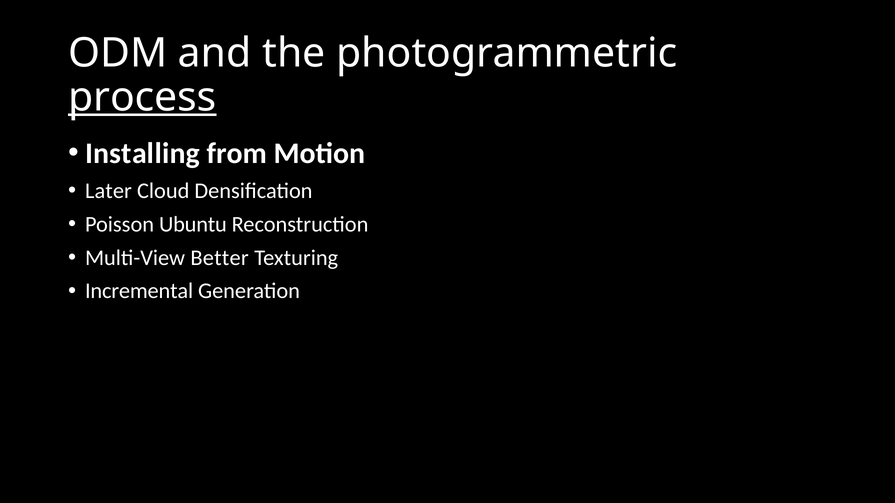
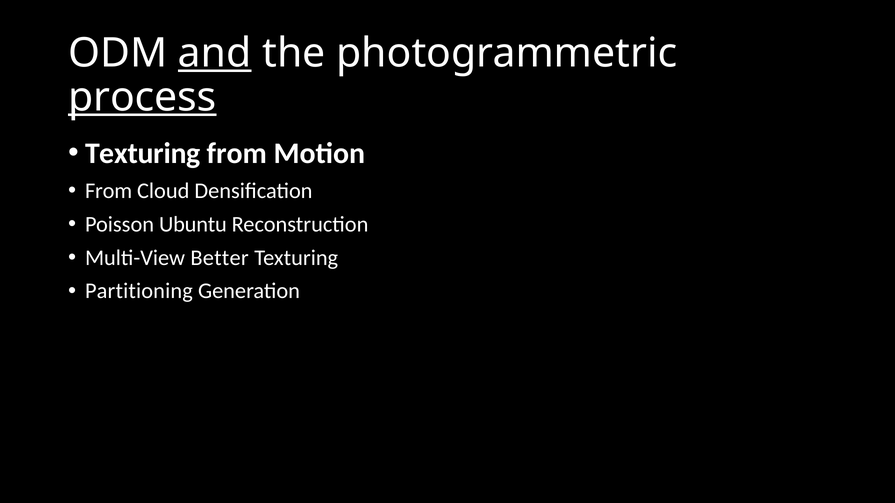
and underline: none -> present
Installing at (142, 153): Installing -> Texturing
Later at (108, 191): Later -> From
Incremental: Incremental -> Partitioning
